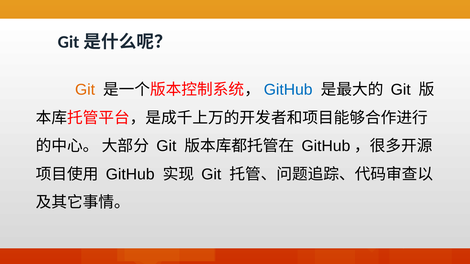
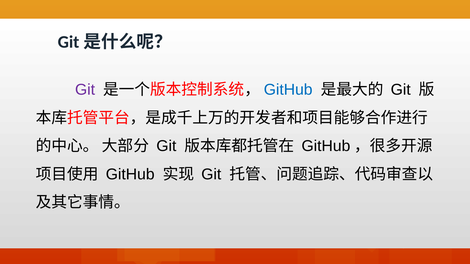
Git at (85, 90) colour: orange -> purple
